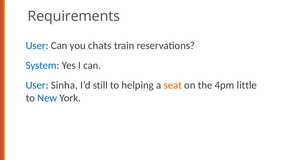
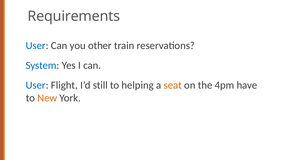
chats: chats -> other
Sinha: Sinha -> Flight
little: little -> have
New colour: blue -> orange
